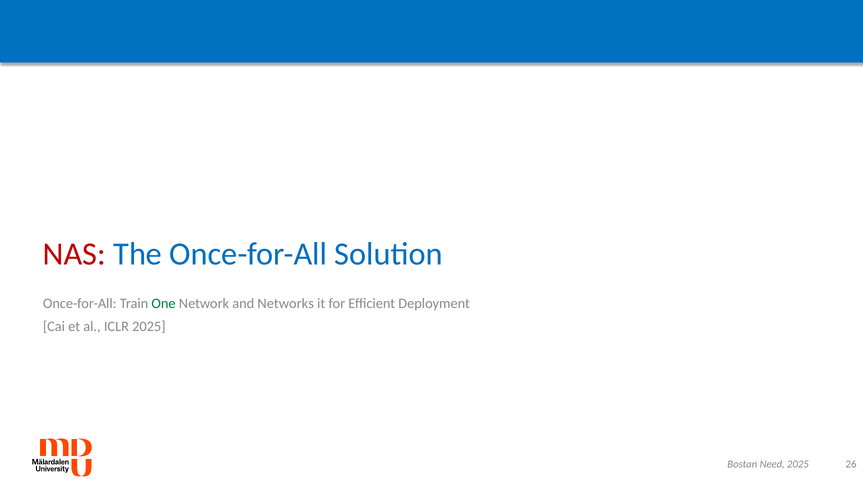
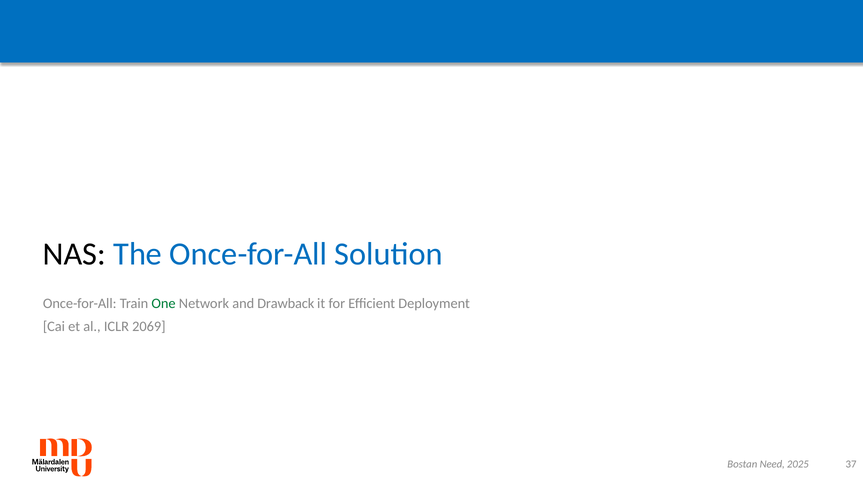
NAS colour: red -> black
Networks: Networks -> Drawback
ICLR 2025: 2025 -> 2069
26: 26 -> 37
